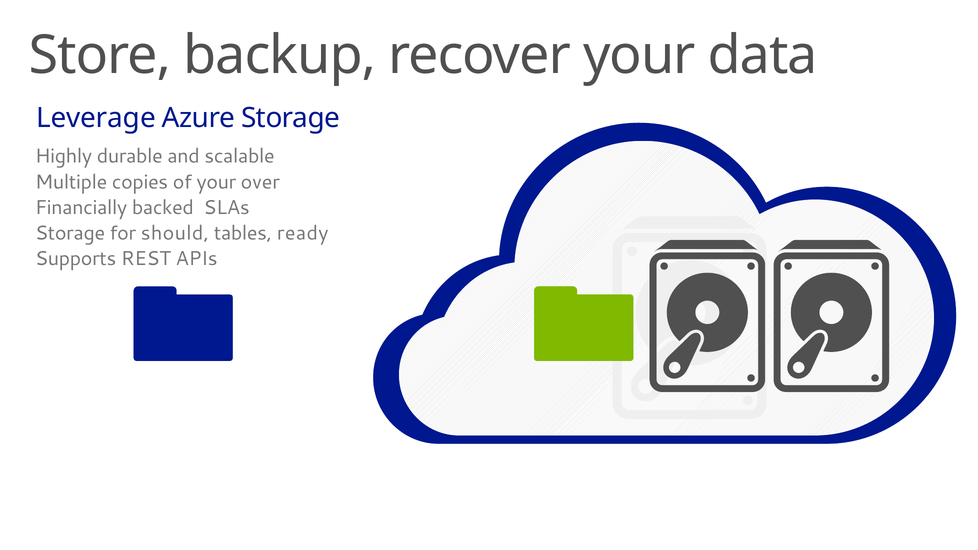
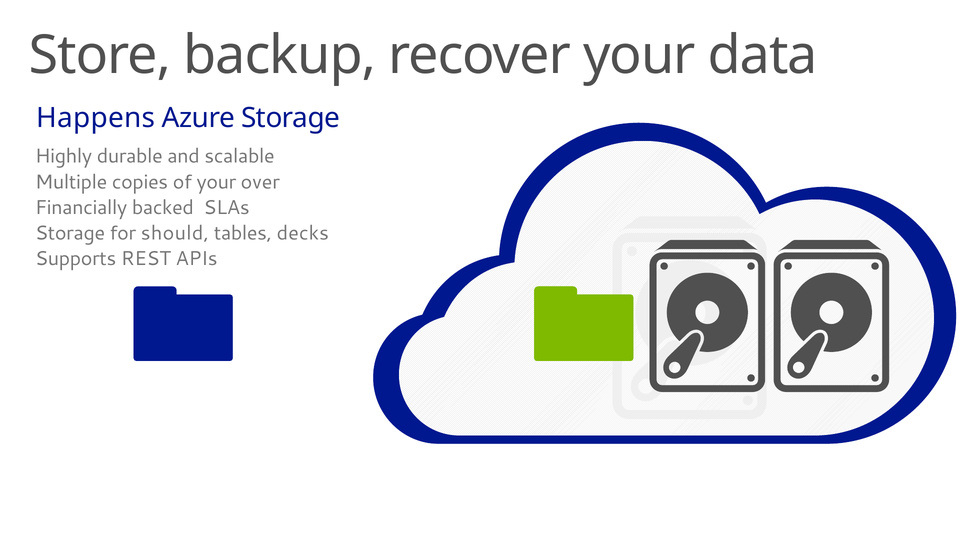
Leverage: Leverage -> Happens
ready: ready -> decks
